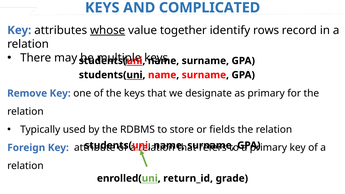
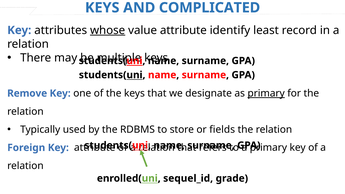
value together: together -> attribute
rows: rows -> least
primary at (266, 93) underline: none -> present
return_id: return_id -> sequel_id
